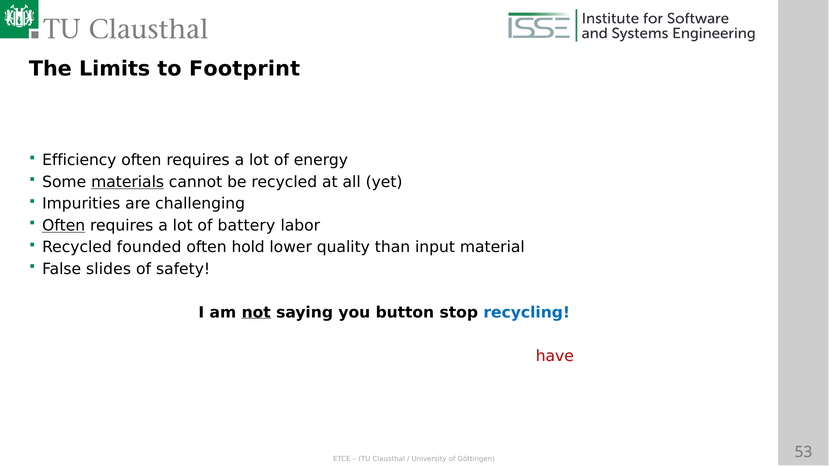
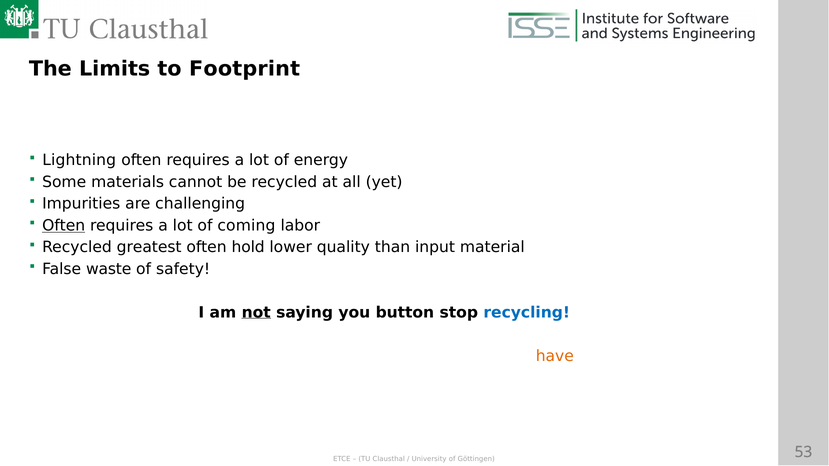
Efficiency: Efficiency -> Lightning
materials underline: present -> none
battery: battery -> coming
founded: founded -> greatest
slides: slides -> waste
have colour: red -> orange
